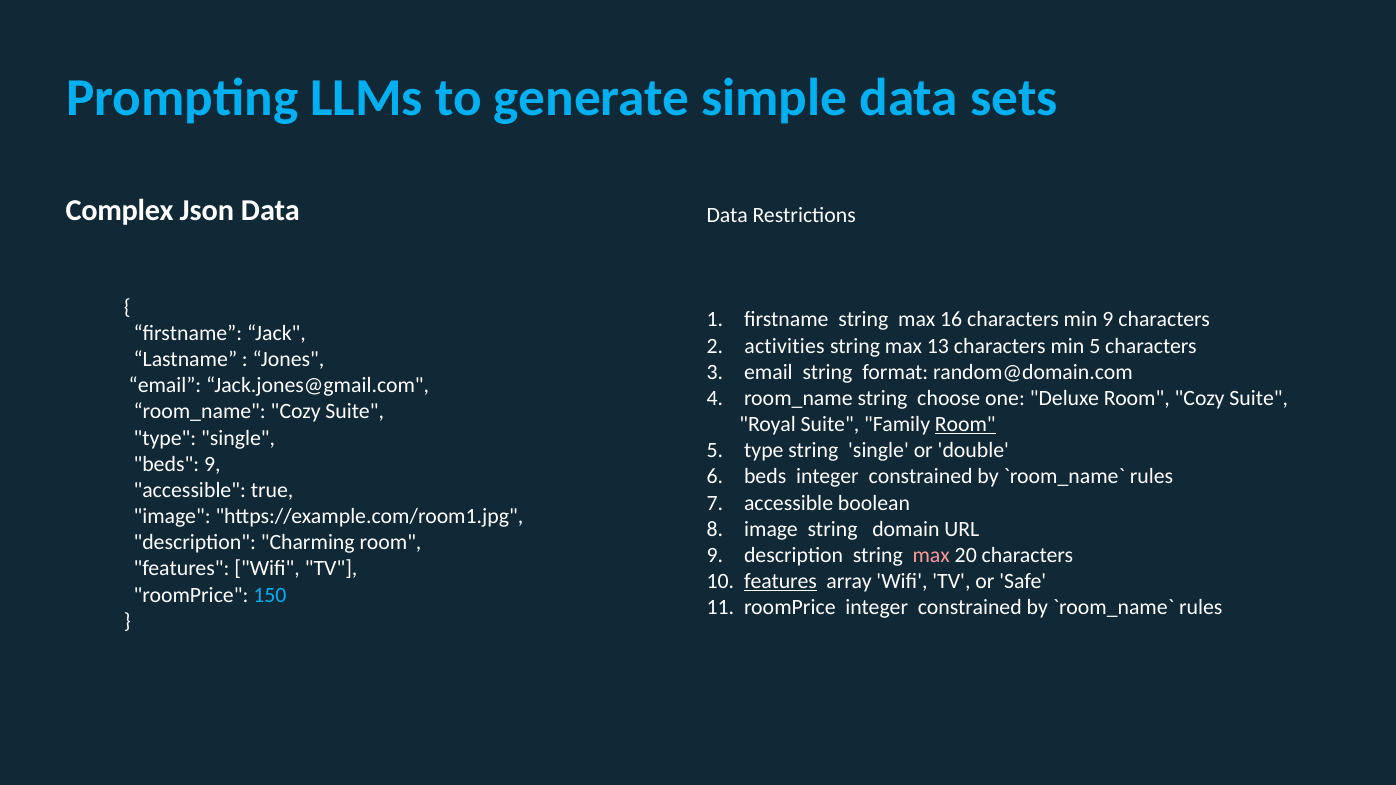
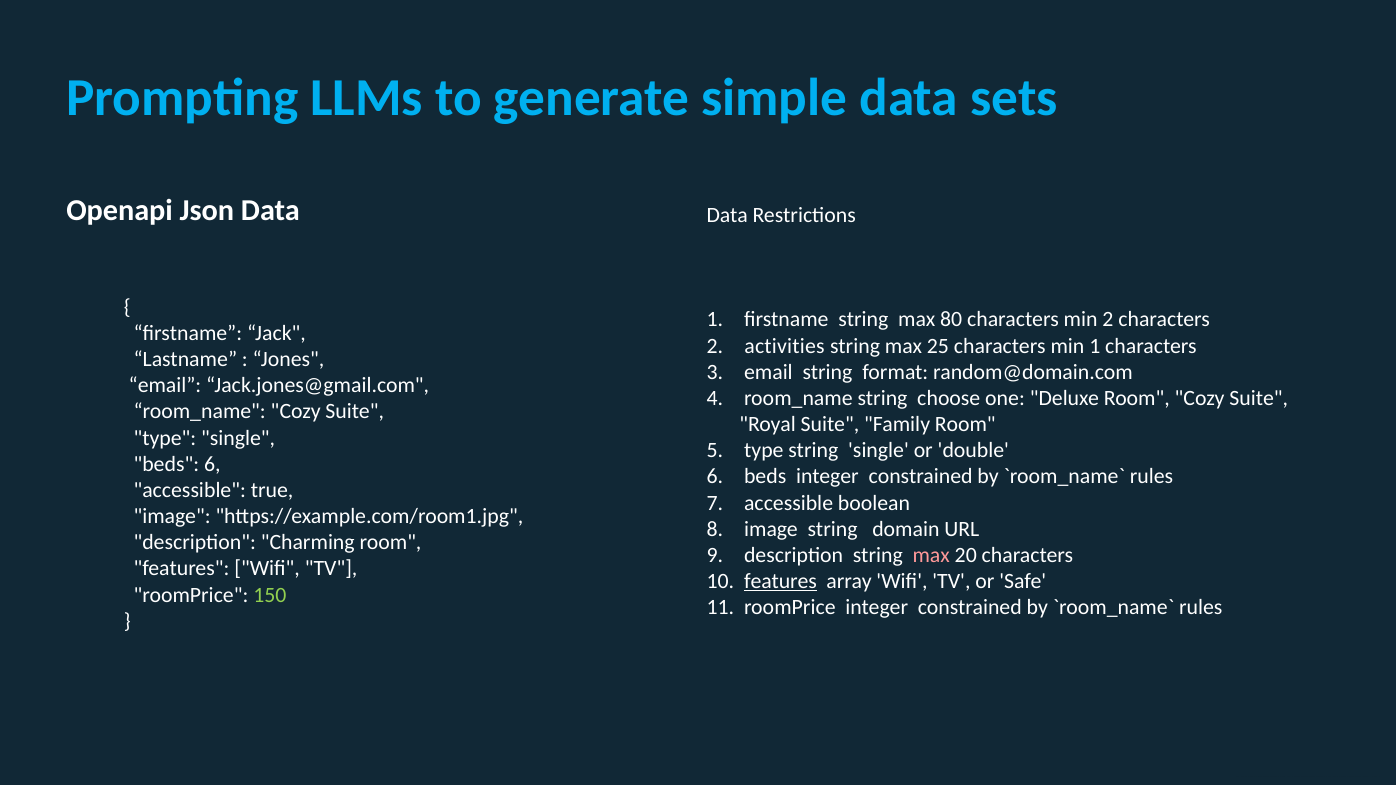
Complex: Complex -> Openapi
16: 16 -> 80
min 9: 9 -> 2
13: 13 -> 25
min 5: 5 -> 1
Room at (965, 425) underline: present -> none
beds 9: 9 -> 6
150 colour: light blue -> light green
